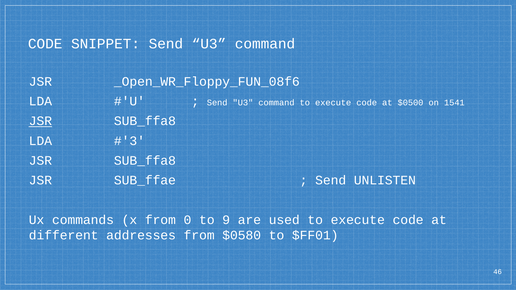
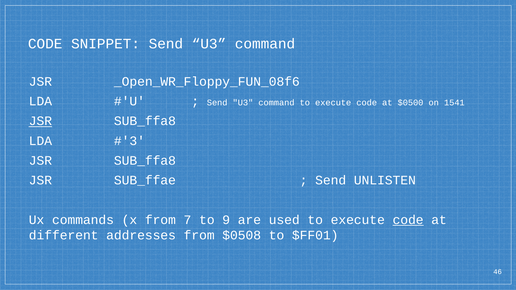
0: 0 -> 7
code at (408, 220) underline: none -> present
$0580: $0580 -> $0508
